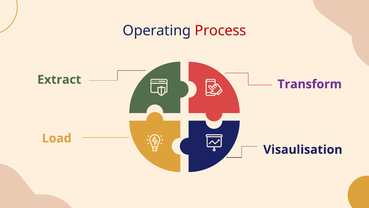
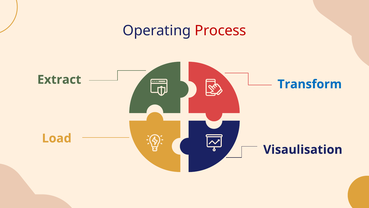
Transform colour: purple -> blue
